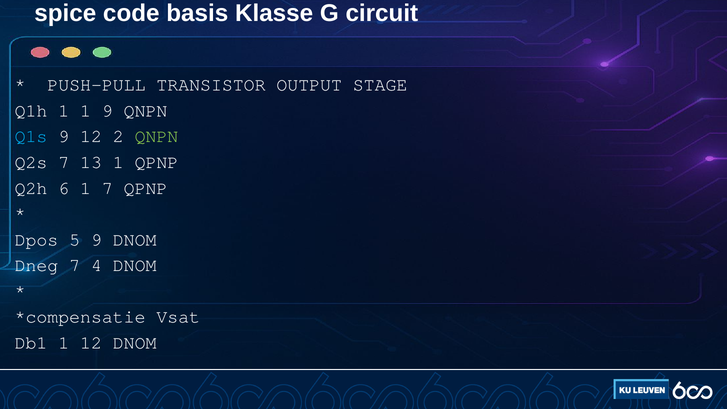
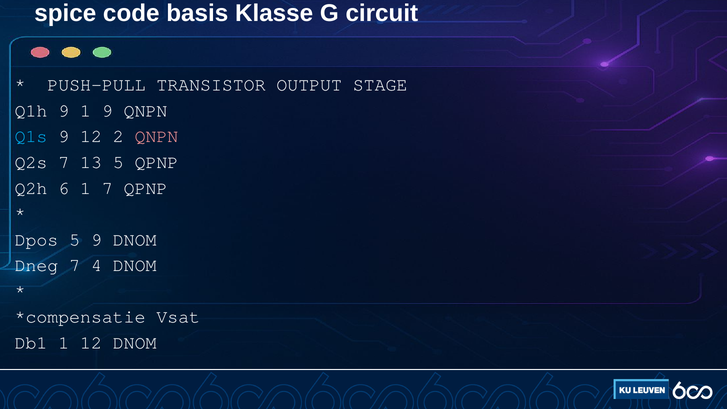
Q1h 1: 1 -> 9
QNPN at (156, 136) colour: light green -> pink
13 1: 1 -> 5
